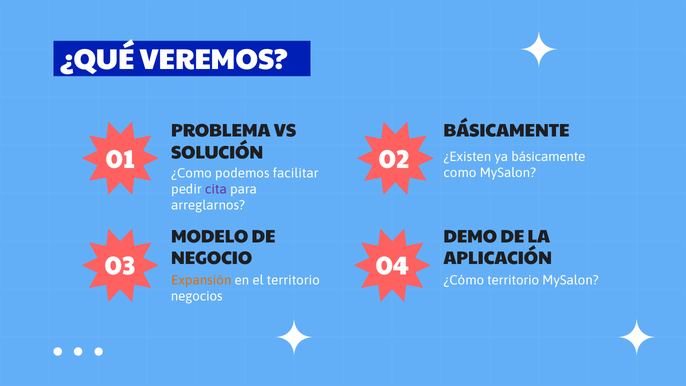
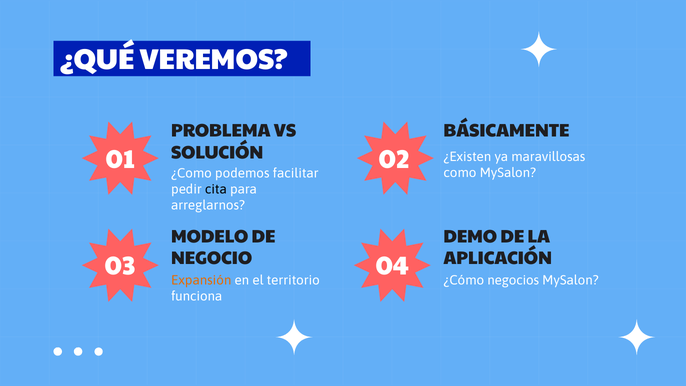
ya básicamente: básicamente -> maravillosas
cita colour: purple -> black
¿Cómo territorio: territorio -> negocios
negocios: negocios -> funciona
